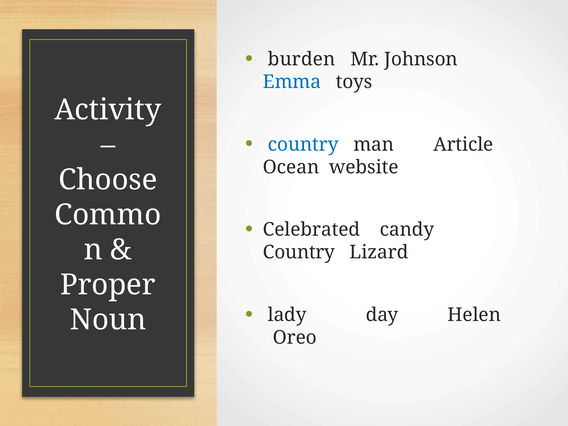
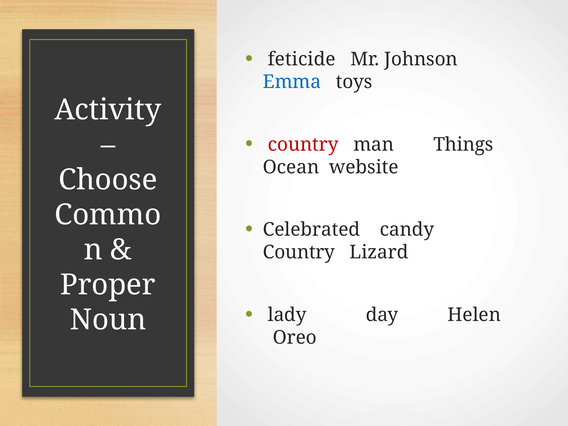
burden: burden -> feticide
country at (303, 144) colour: blue -> red
Article: Article -> Things
